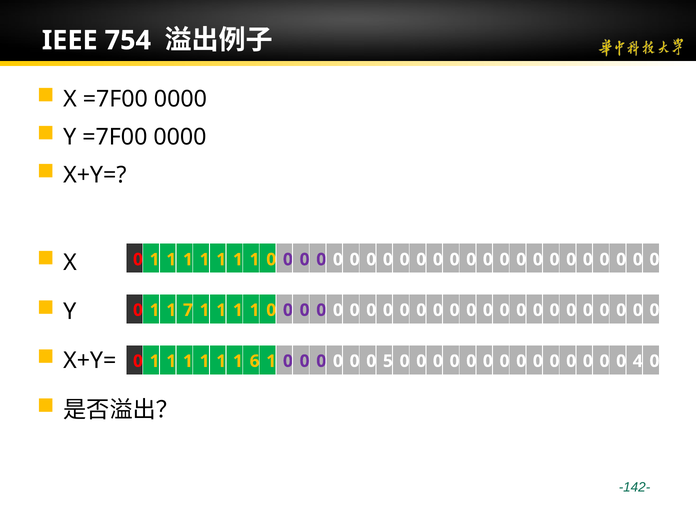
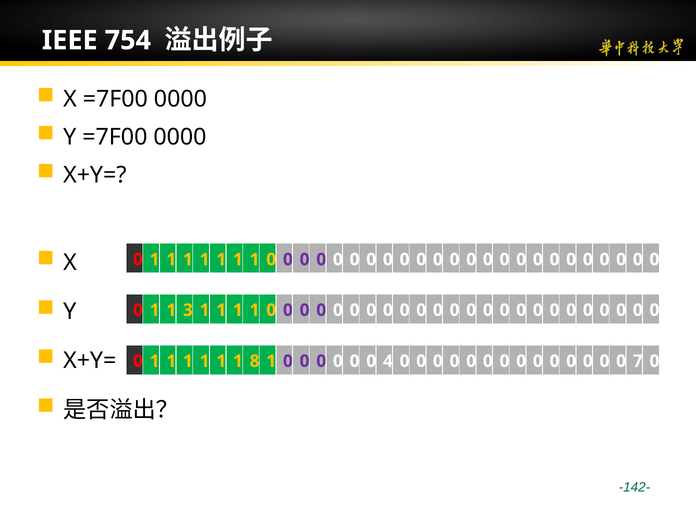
7: 7 -> 3
6: 6 -> 8
5: 5 -> 4
4: 4 -> 7
